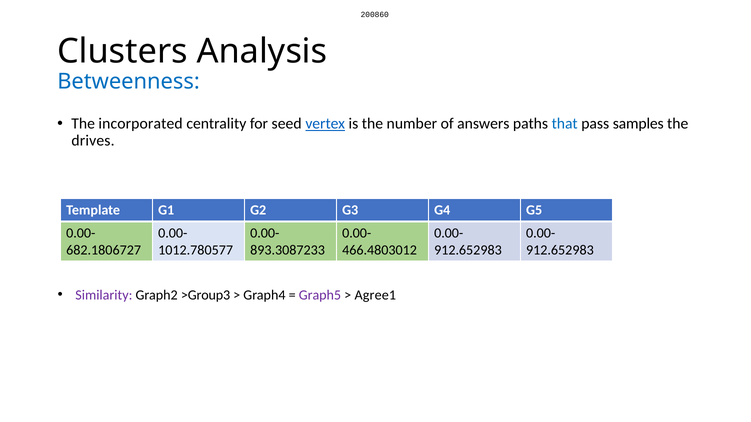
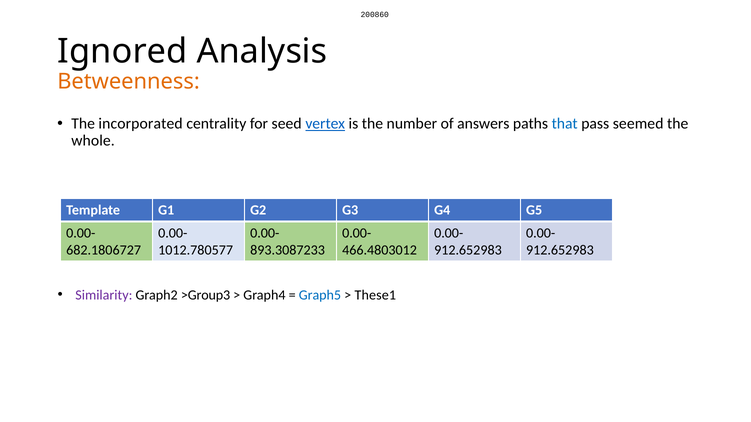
Clusters: Clusters -> Ignored
Betweenness colour: blue -> orange
samples: samples -> seemed
drives: drives -> whole
Graph5 colour: purple -> blue
Agree1: Agree1 -> These1
